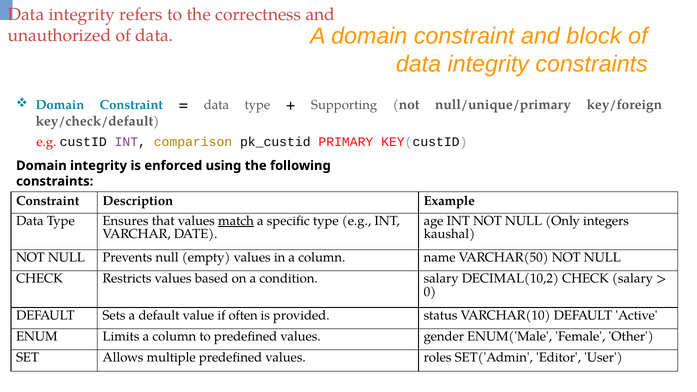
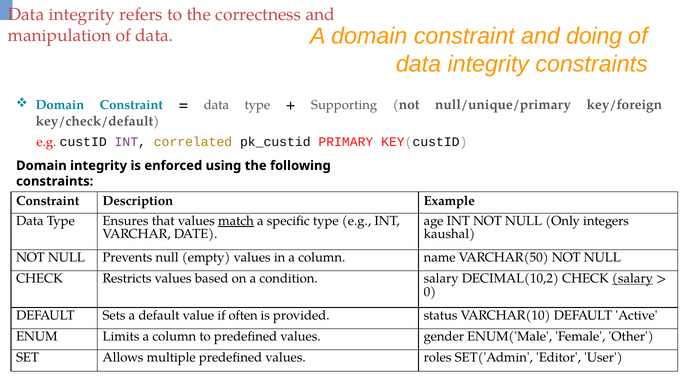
block: block -> doing
unauthorized: unauthorized -> manipulation
comparison: comparison -> correlated
salary at (632, 279) underline: none -> present
